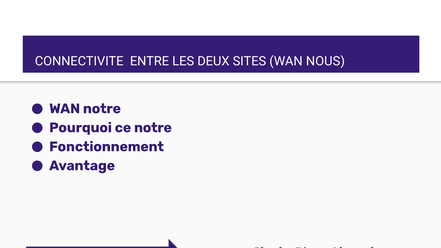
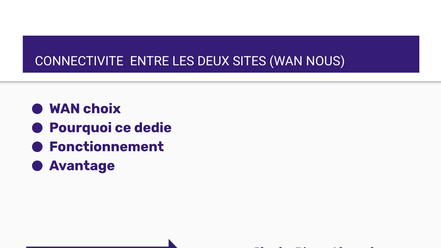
WAN notre: notre -> choix
ce notre: notre -> dedie
